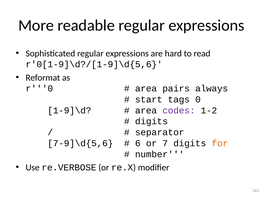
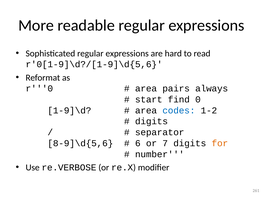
tags: tags -> find
codes colour: purple -> blue
7-9]\d{5,6: 7-9]\d{5,6 -> 8-9]\d{5,6
